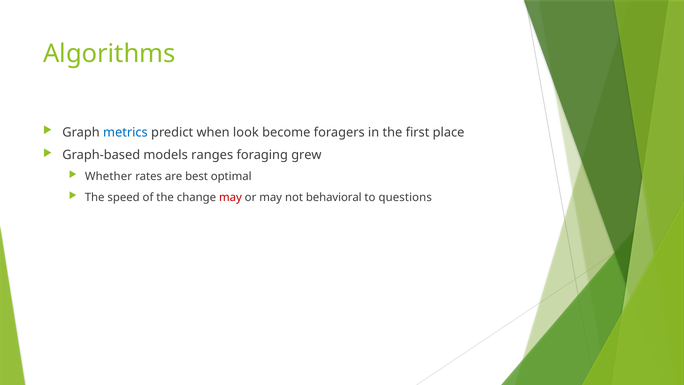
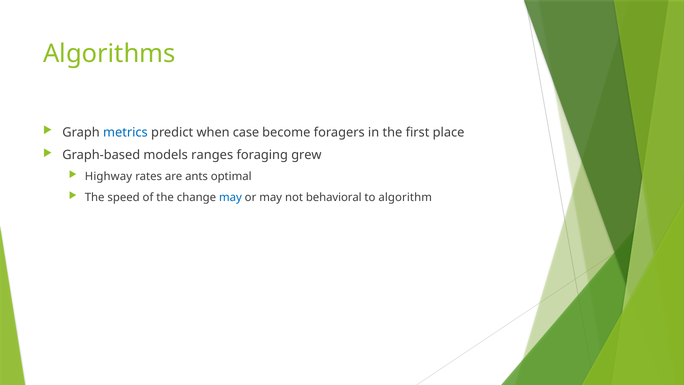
look: look -> case
Whether: Whether -> Highway
best: best -> ants
may at (230, 197) colour: red -> blue
questions: questions -> algorithm
